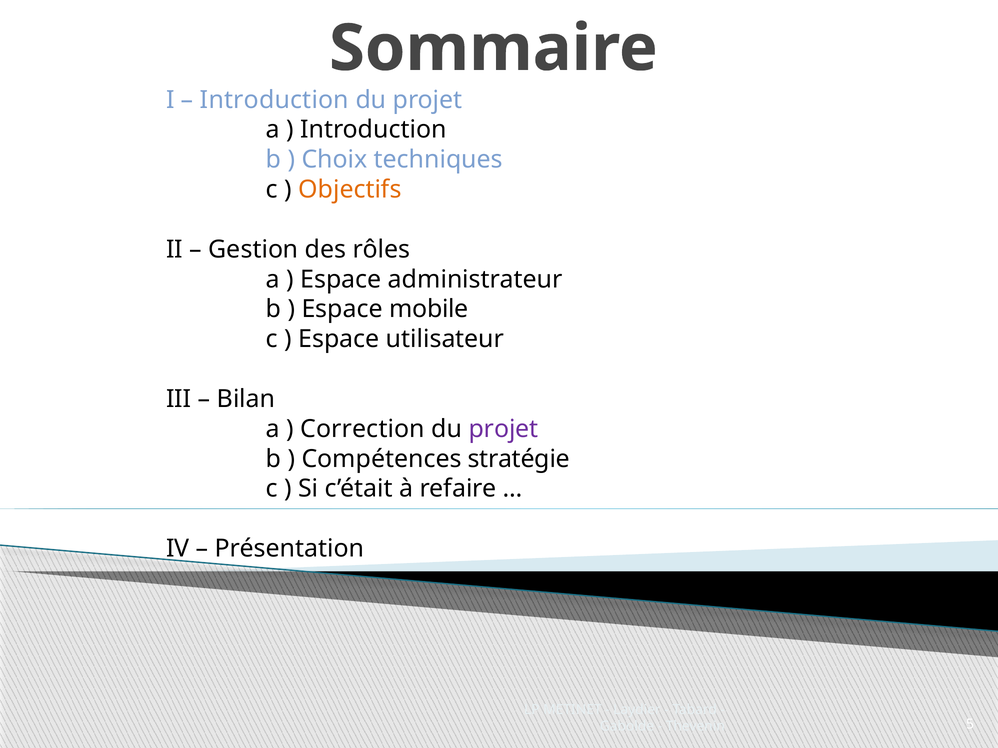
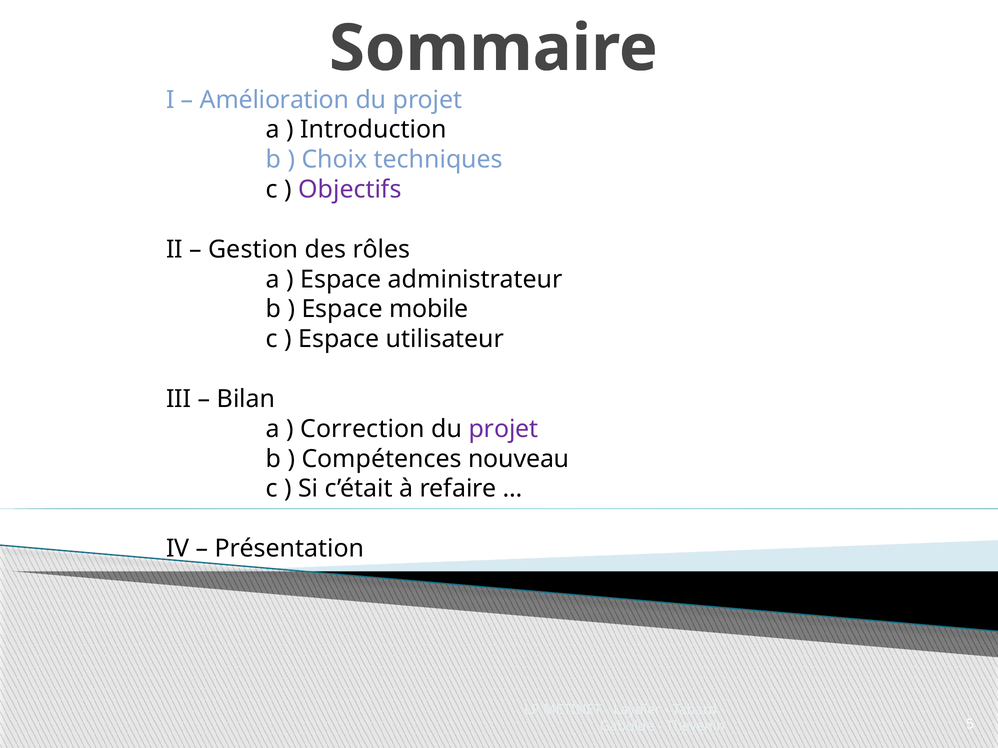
Introduction at (274, 100): Introduction -> Amélioration
Objectifs colour: orange -> purple
stratégie: stratégie -> nouveau
